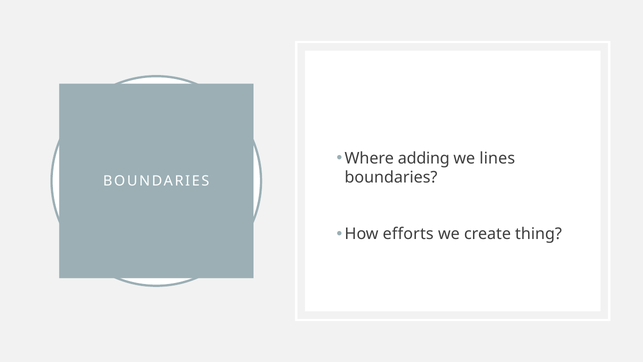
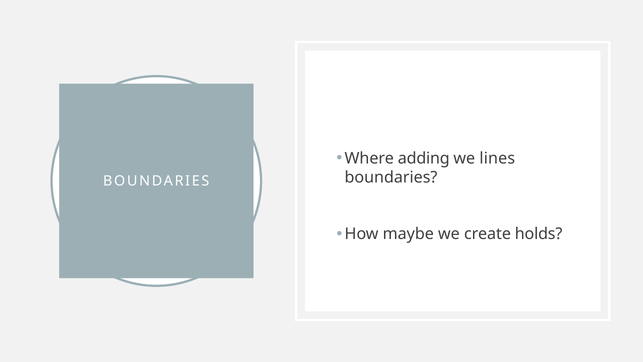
efforts: efforts -> maybe
thing: thing -> holds
